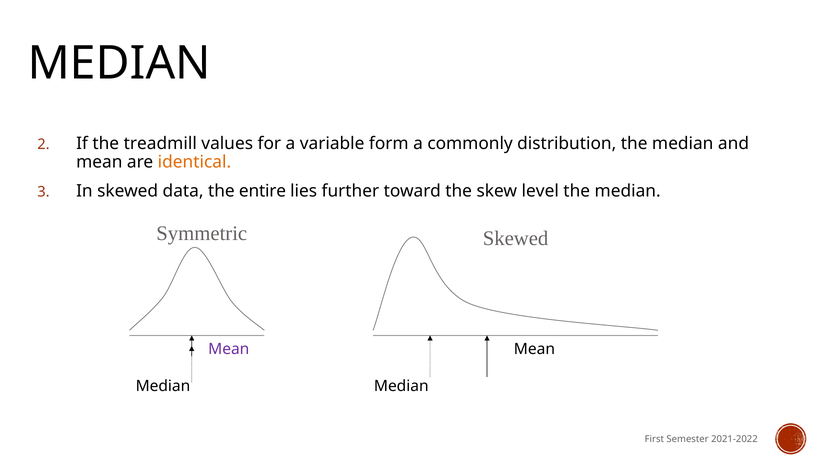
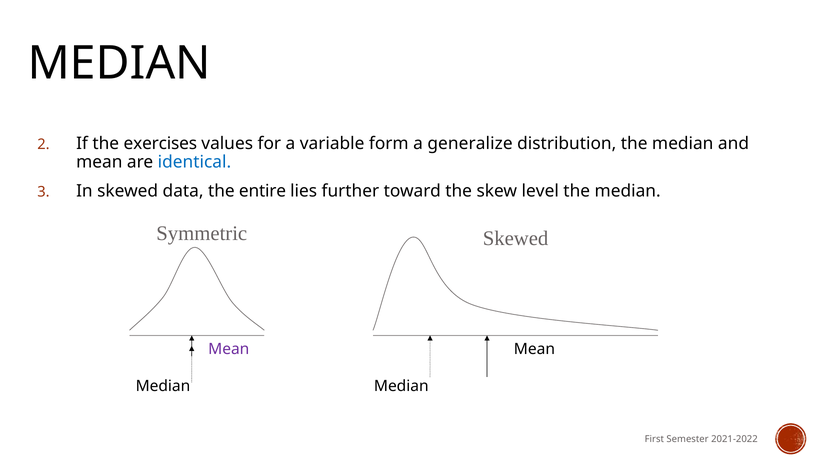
treadmill: treadmill -> exercises
commonly: commonly -> generalize
identical colour: orange -> blue
